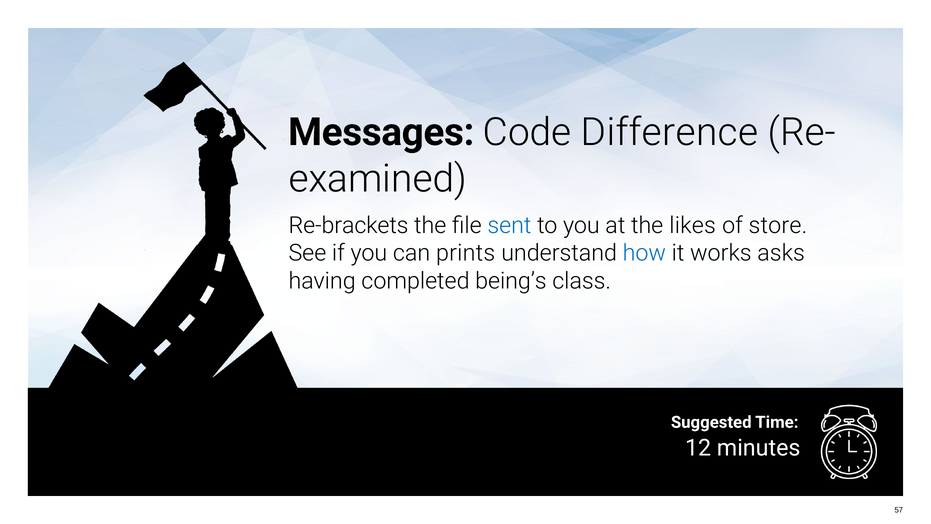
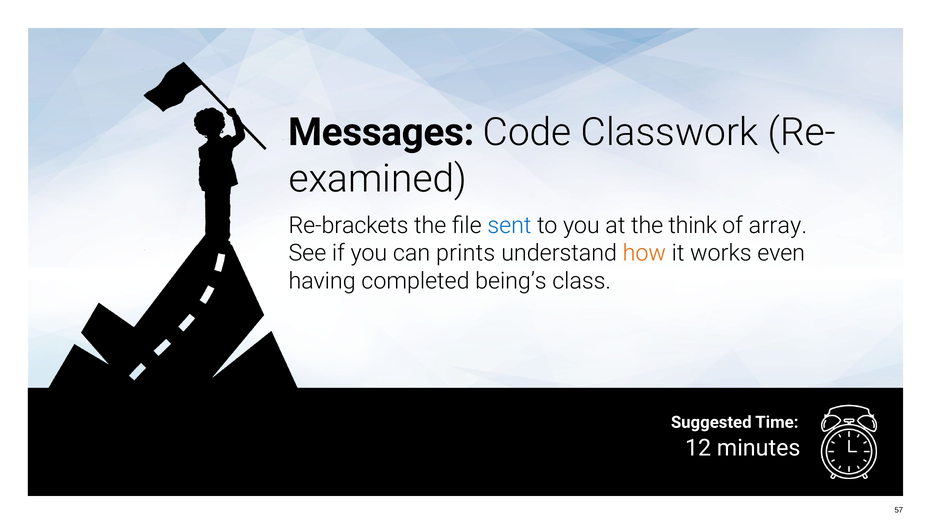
Difference: Difference -> Classwork
likes: likes -> think
store: store -> array
how colour: blue -> orange
asks: asks -> even
